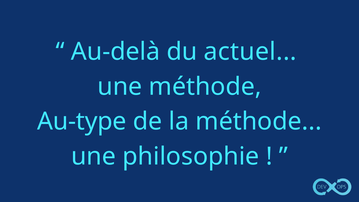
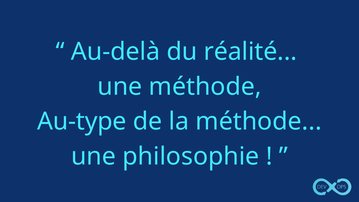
actuel: actuel -> réalité
